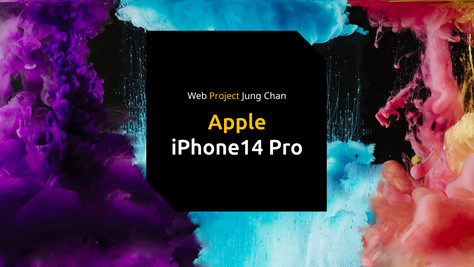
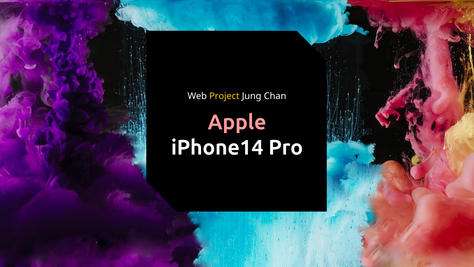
Apple colour: yellow -> pink
